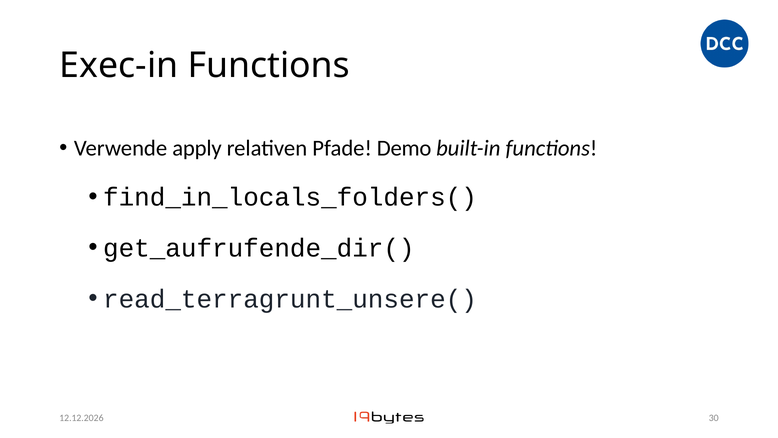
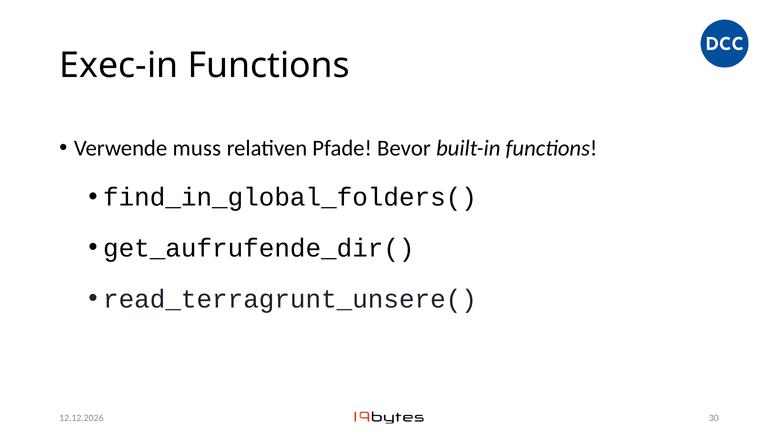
apply: apply -> muss
Demo: Demo -> Bevor
find_in_locals_folders(: find_in_locals_folders( -> find_in_global_folders(
